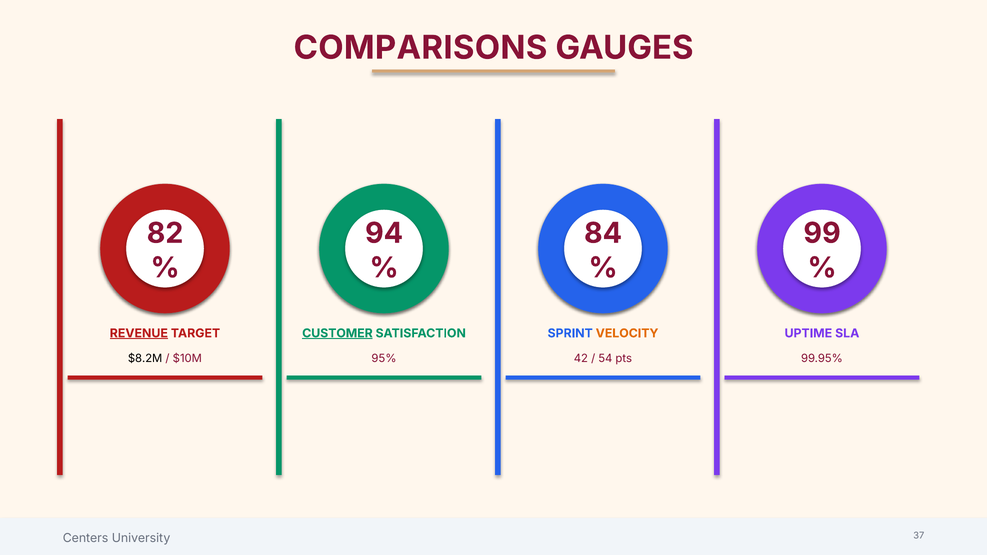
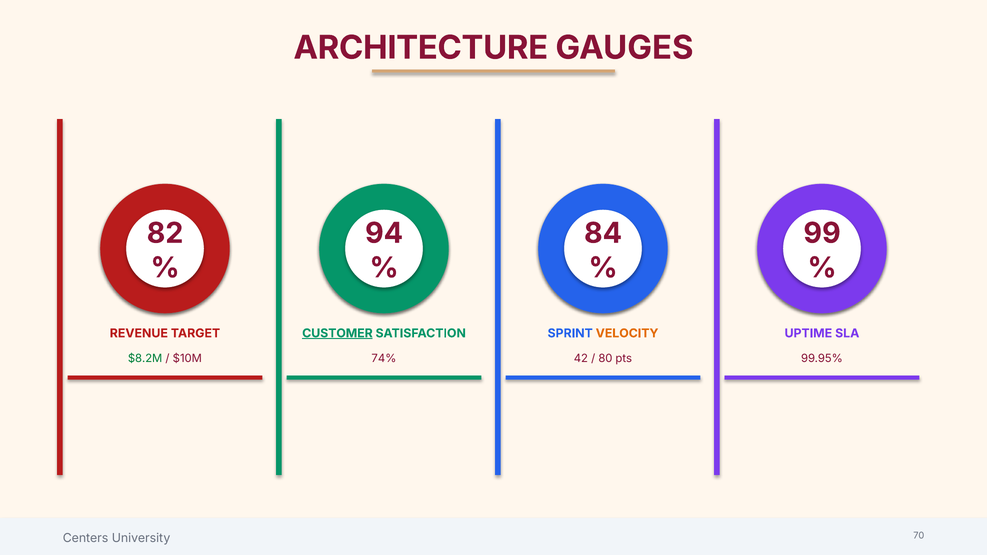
COMPARISONS: COMPARISONS -> ARCHITECTURE
REVENUE underline: present -> none
$8.2M colour: black -> green
95%: 95% -> 74%
54: 54 -> 80
37: 37 -> 70
